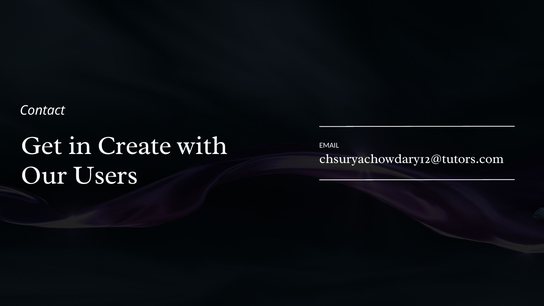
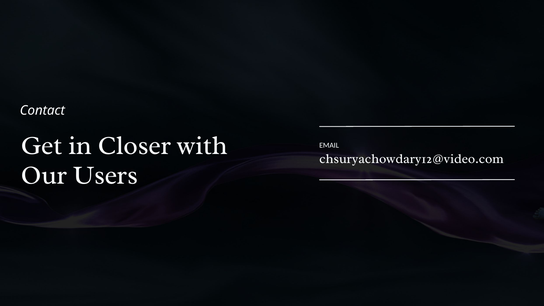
Create: Create -> Closer
chsuryachowdary12@tutors.com: chsuryachowdary12@tutors.com -> chsuryachowdary12@video.com
